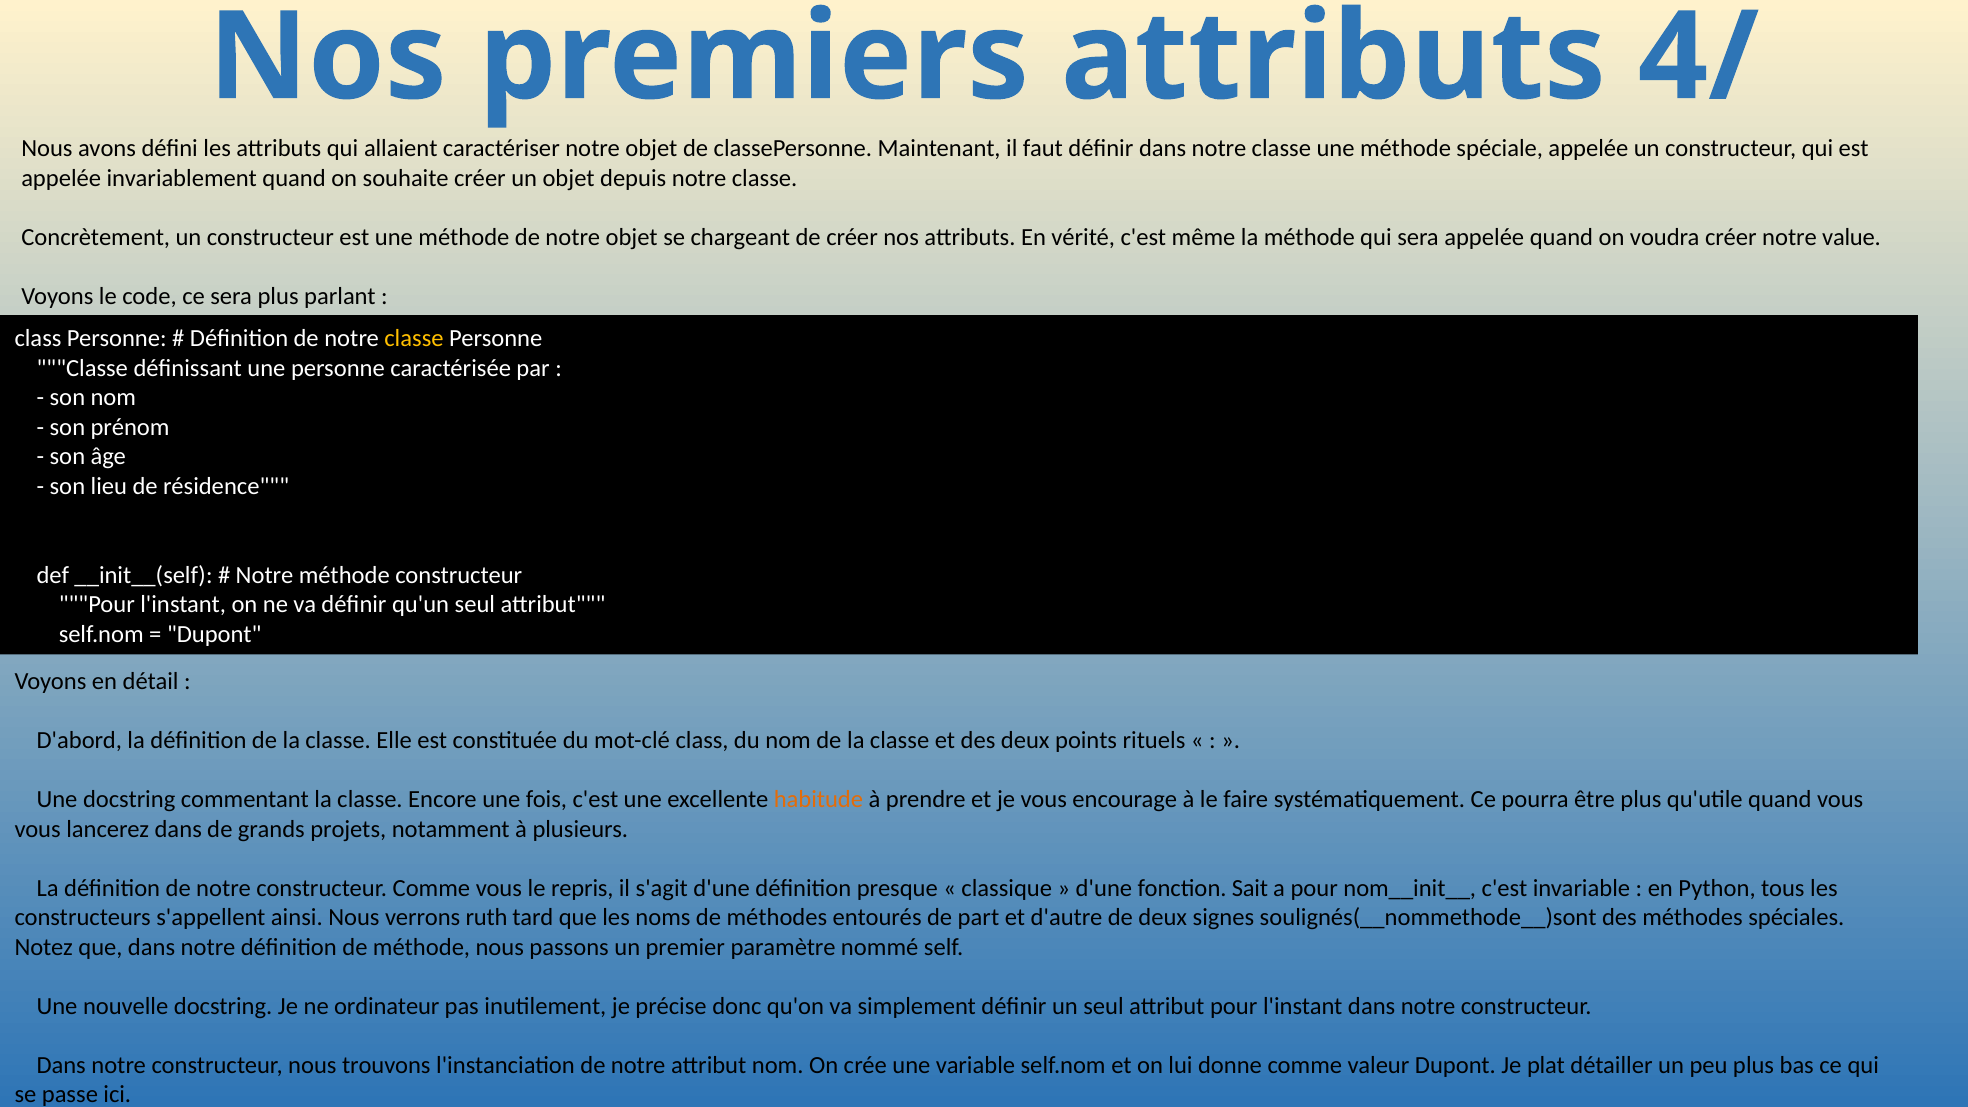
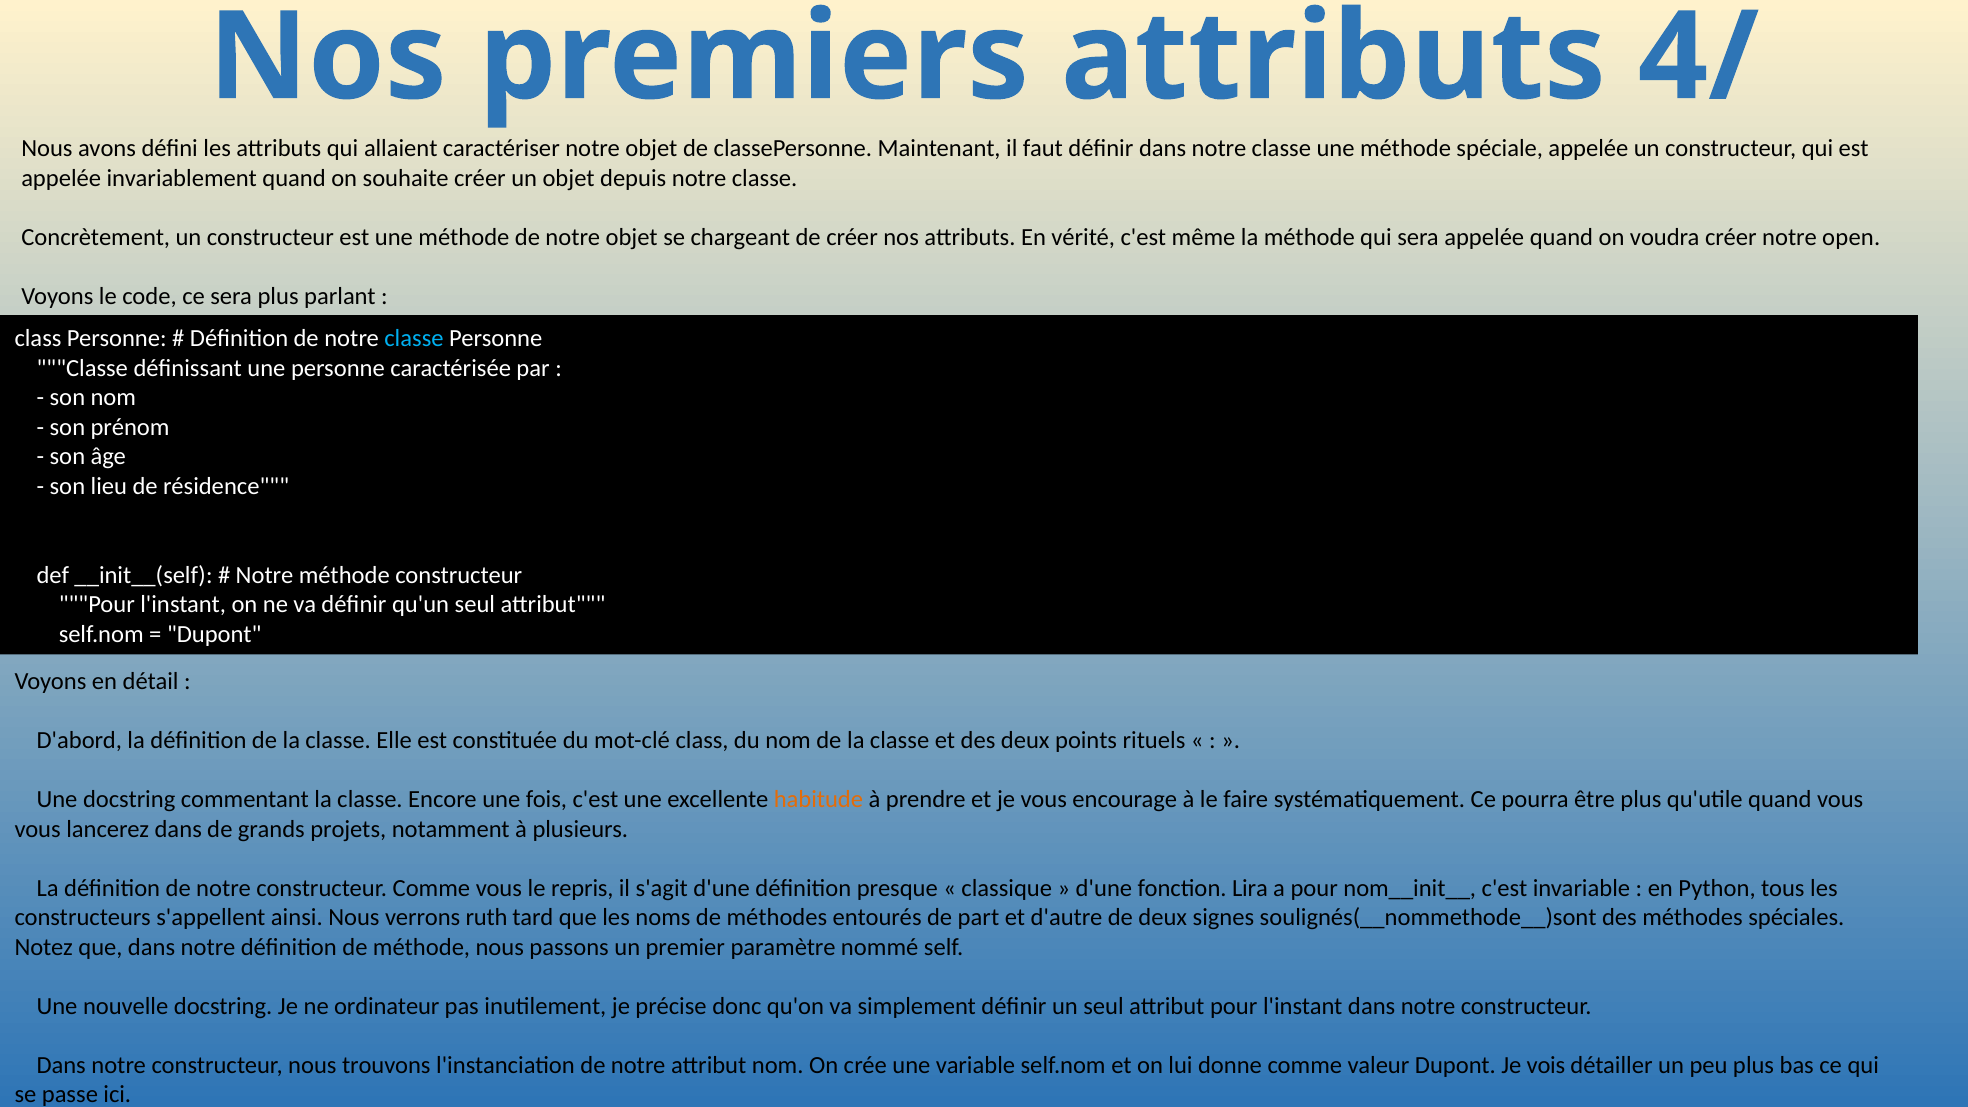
value: value -> open
classe at (414, 339) colour: yellow -> light blue
Sait: Sait -> Lira
plat: plat -> vois
